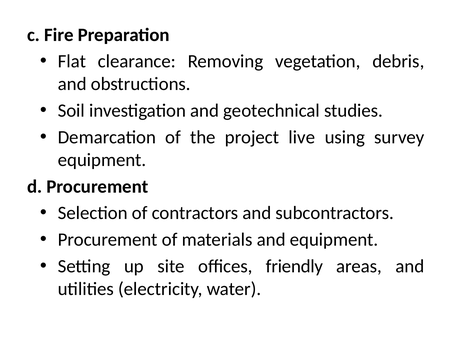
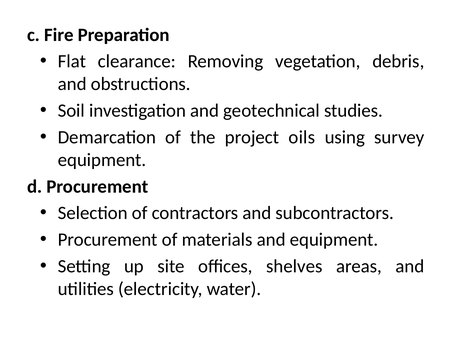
live: live -> oils
friendly: friendly -> shelves
